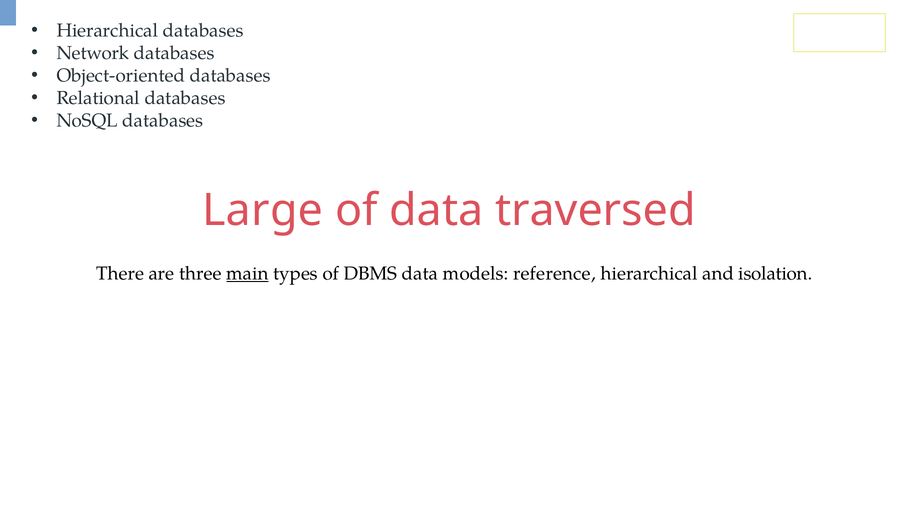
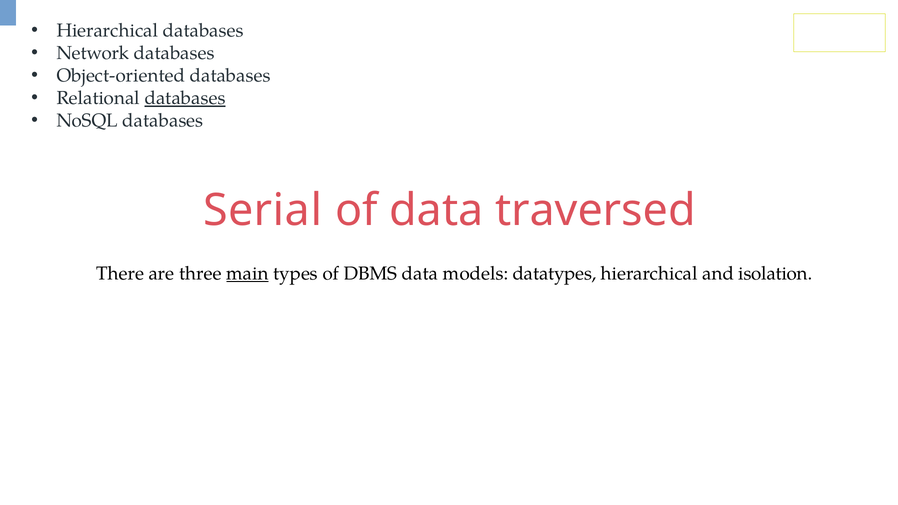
databases at (185, 98) underline: none -> present
Large: Large -> Serial
reference: reference -> datatypes
